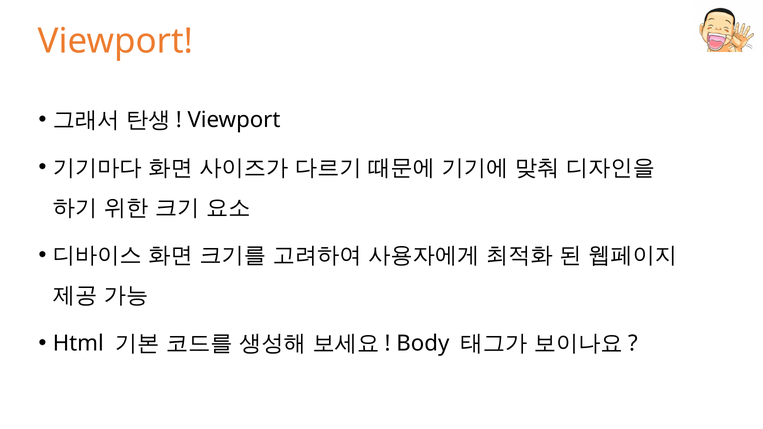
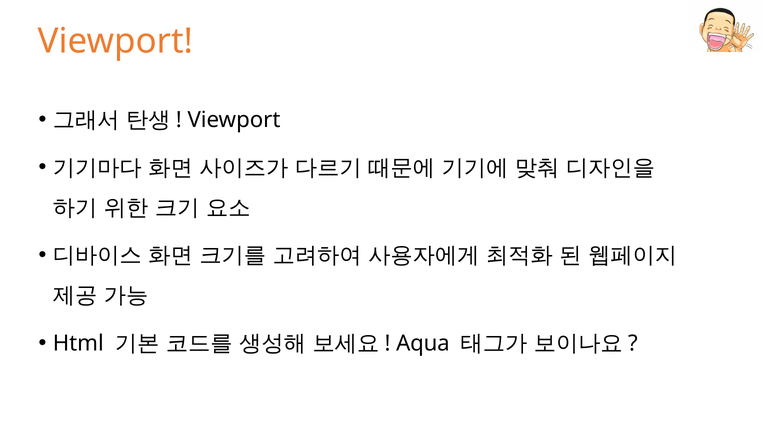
Body: Body -> Aqua
